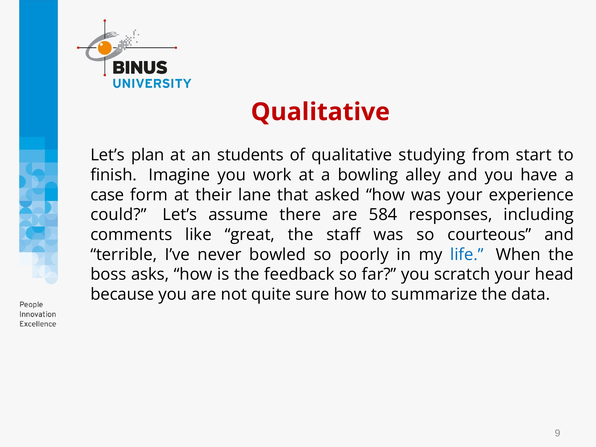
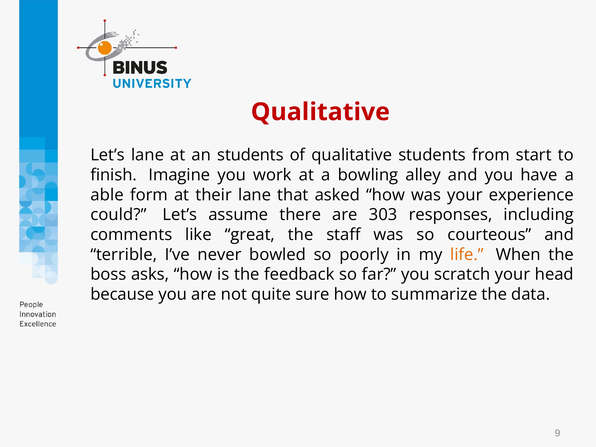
Let’s plan: plan -> lane
qualitative studying: studying -> students
case: case -> able
584: 584 -> 303
life colour: blue -> orange
